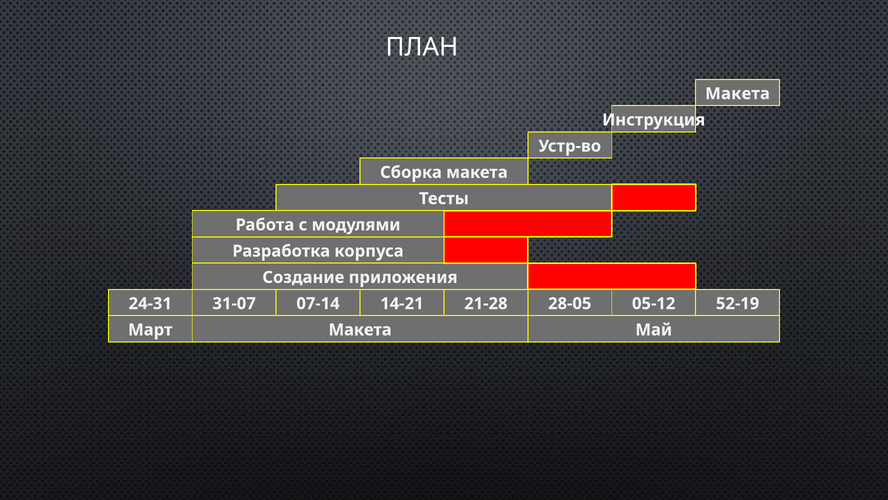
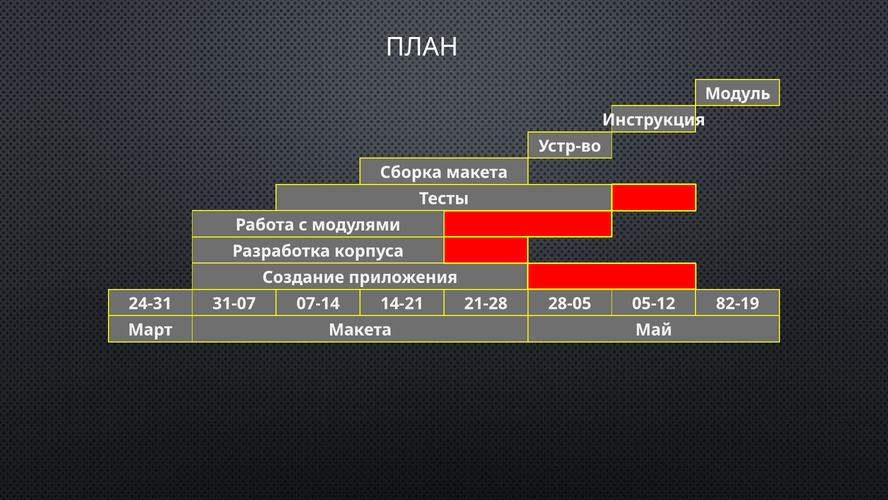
Макета at (738, 94): Макета -> Модуль
52-19: 52-19 -> 82-19
